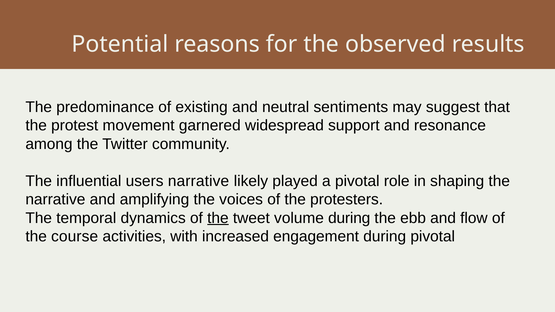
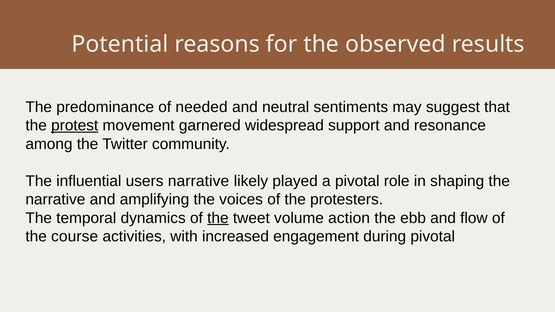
existing: existing -> needed
protest underline: none -> present
volume during: during -> action
